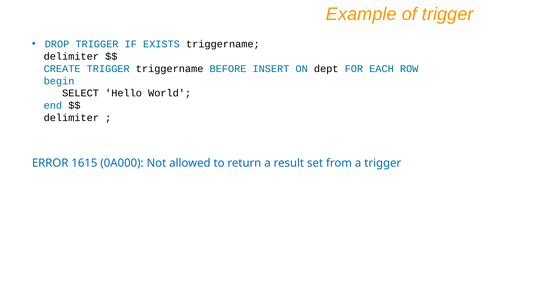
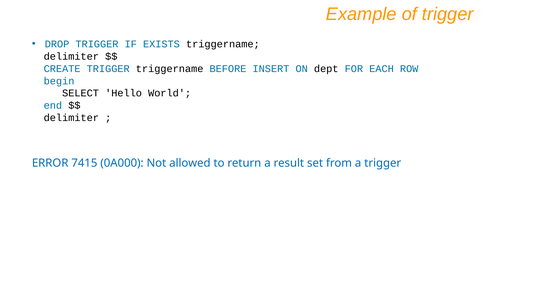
1615: 1615 -> 7415
